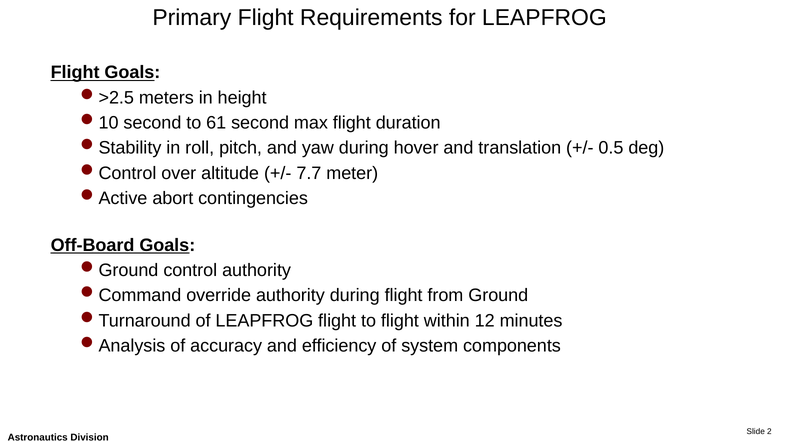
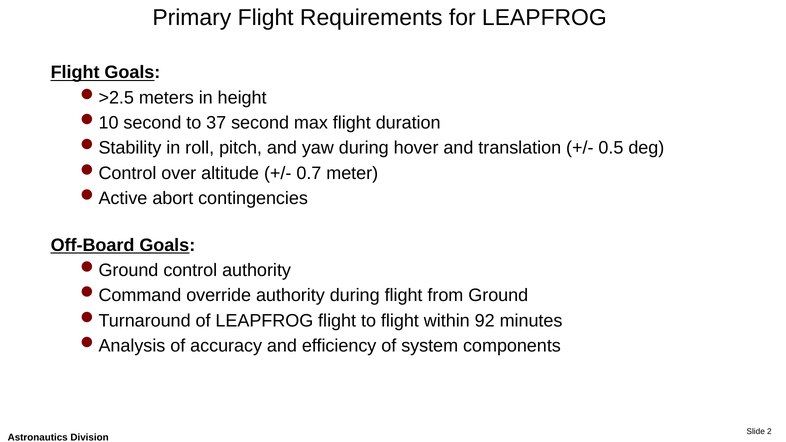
61: 61 -> 37
7.7: 7.7 -> 0.7
12: 12 -> 92
